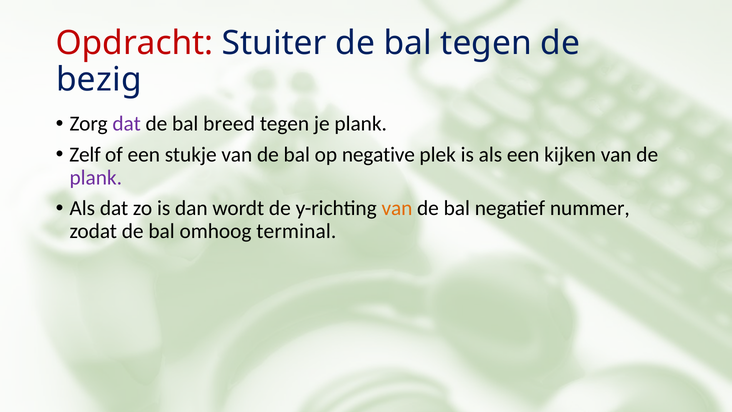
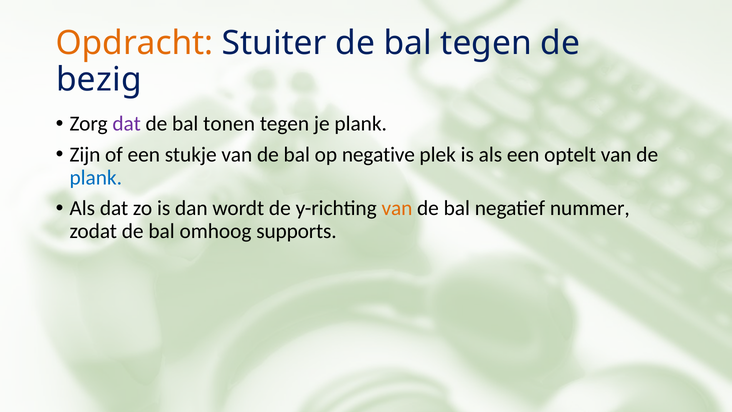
Opdracht colour: red -> orange
breed: breed -> tonen
Zelf: Zelf -> Zijn
kijken: kijken -> optelt
plank at (96, 178) colour: purple -> blue
terminal: terminal -> supports
